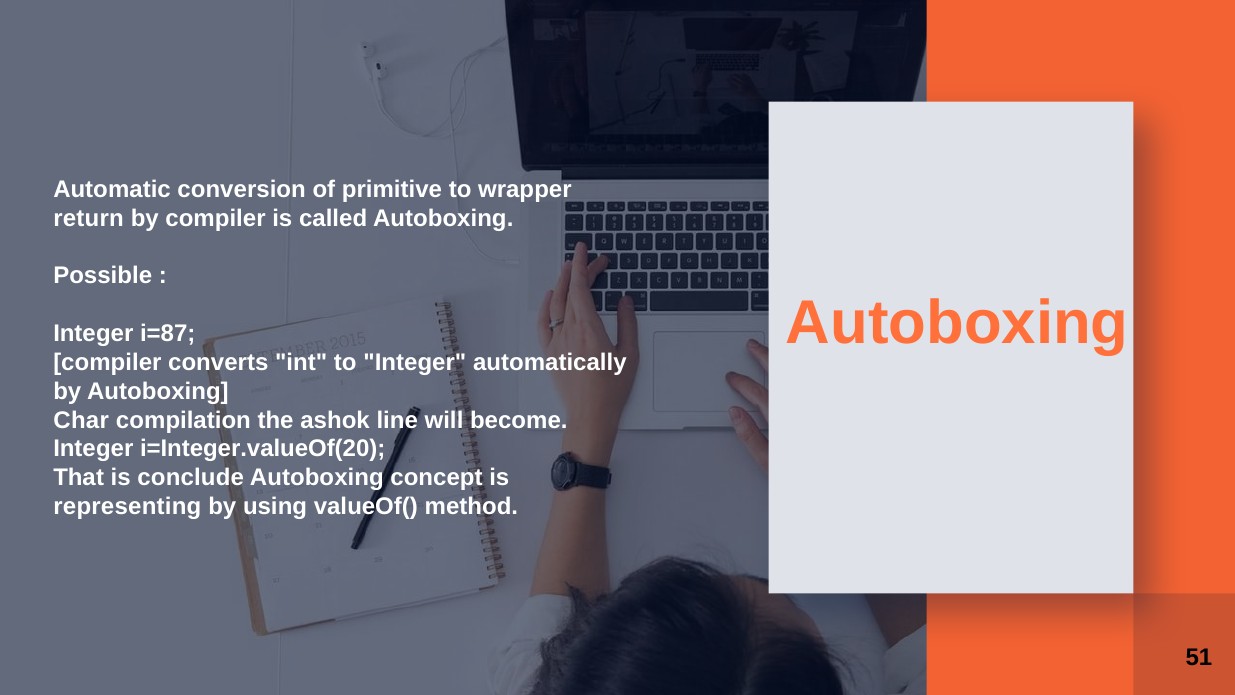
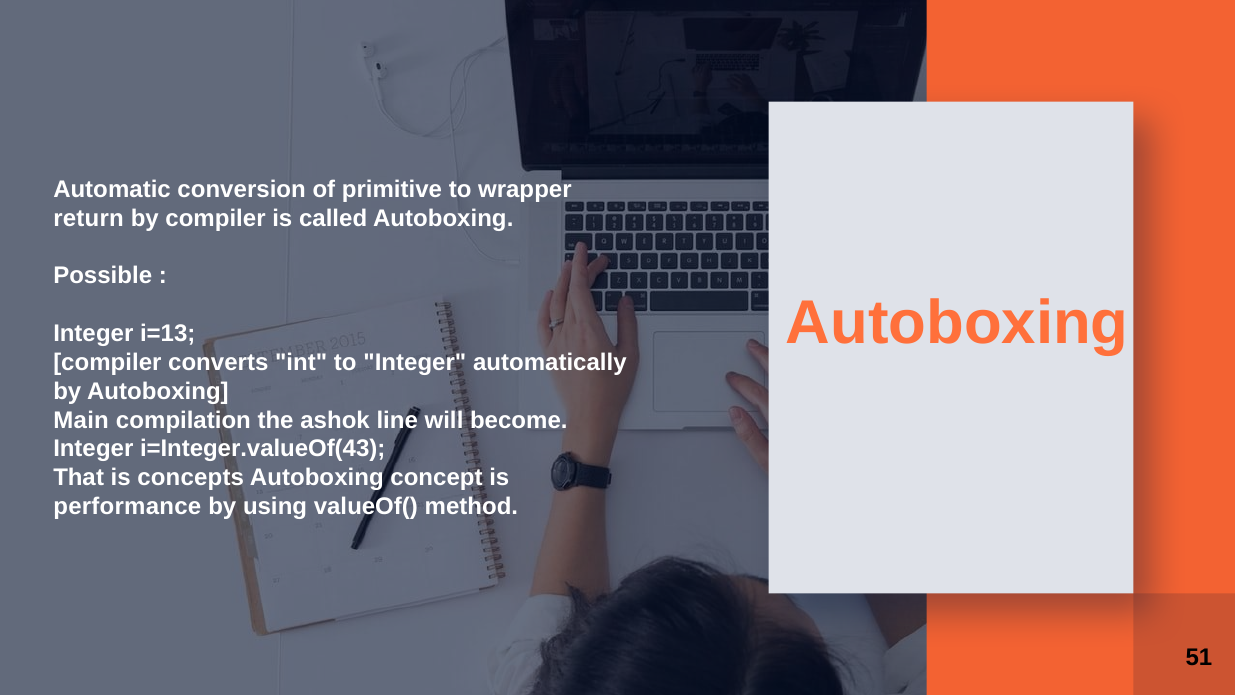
i=87: i=87 -> i=13
Char: Char -> Main
i=Integer.valueOf(20: i=Integer.valueOf(20 -> i=Integer.valueOf(43
conclude: conclude -> concepts
representing: representing -> performance
